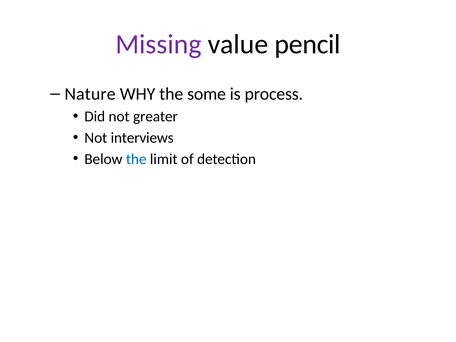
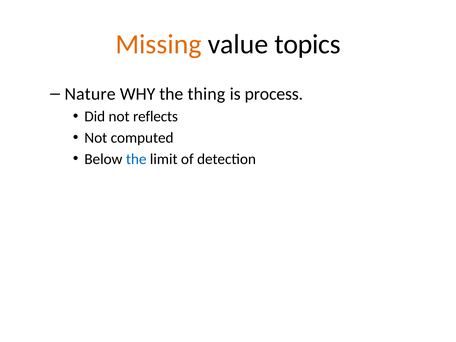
Missing colour: purple -> orange
pencil: pencil -> topics
some: some -> thing
greater: greater -> reflects
interviews: interviews -> computed
